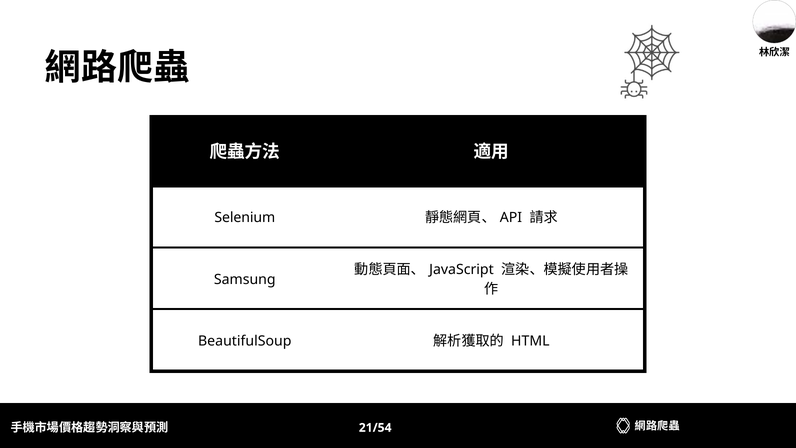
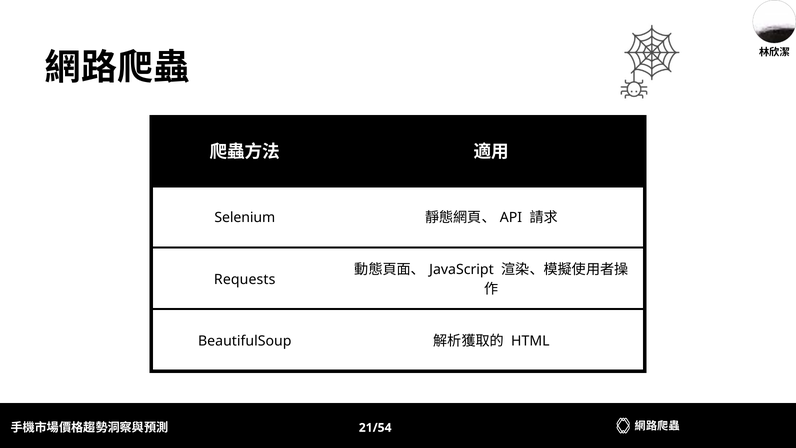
Samsung: Samsung -> Requests
